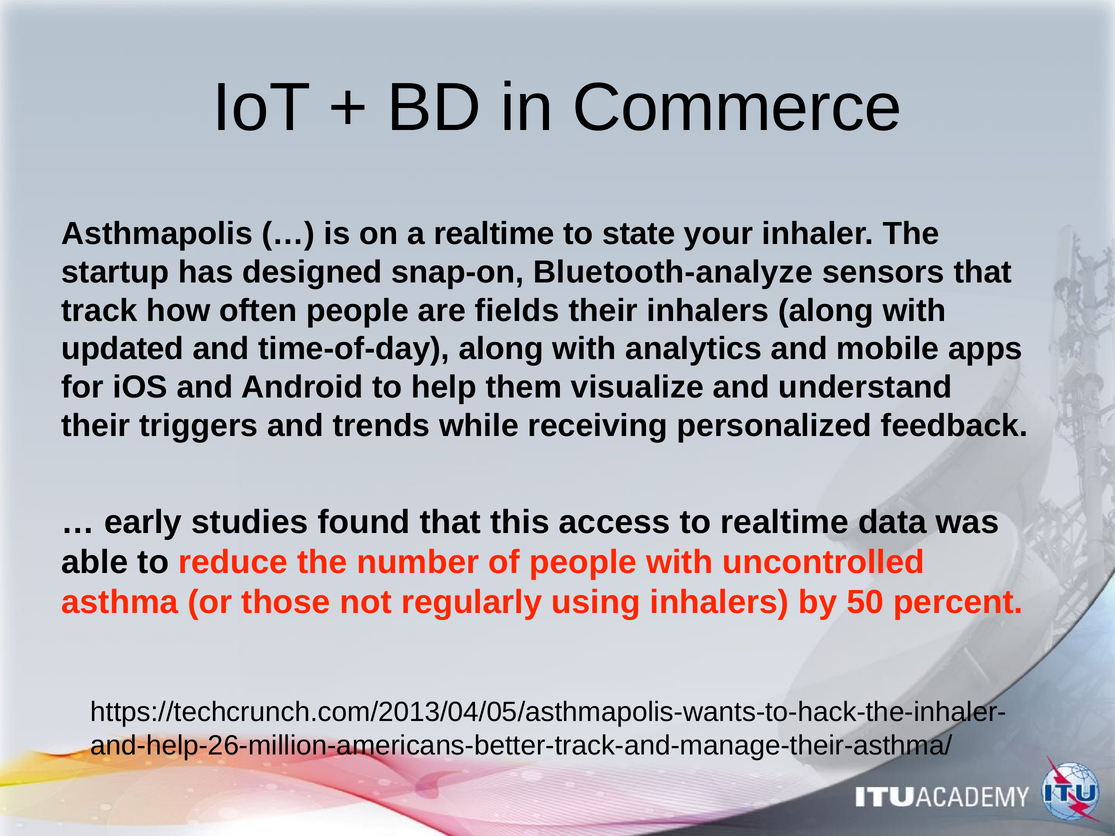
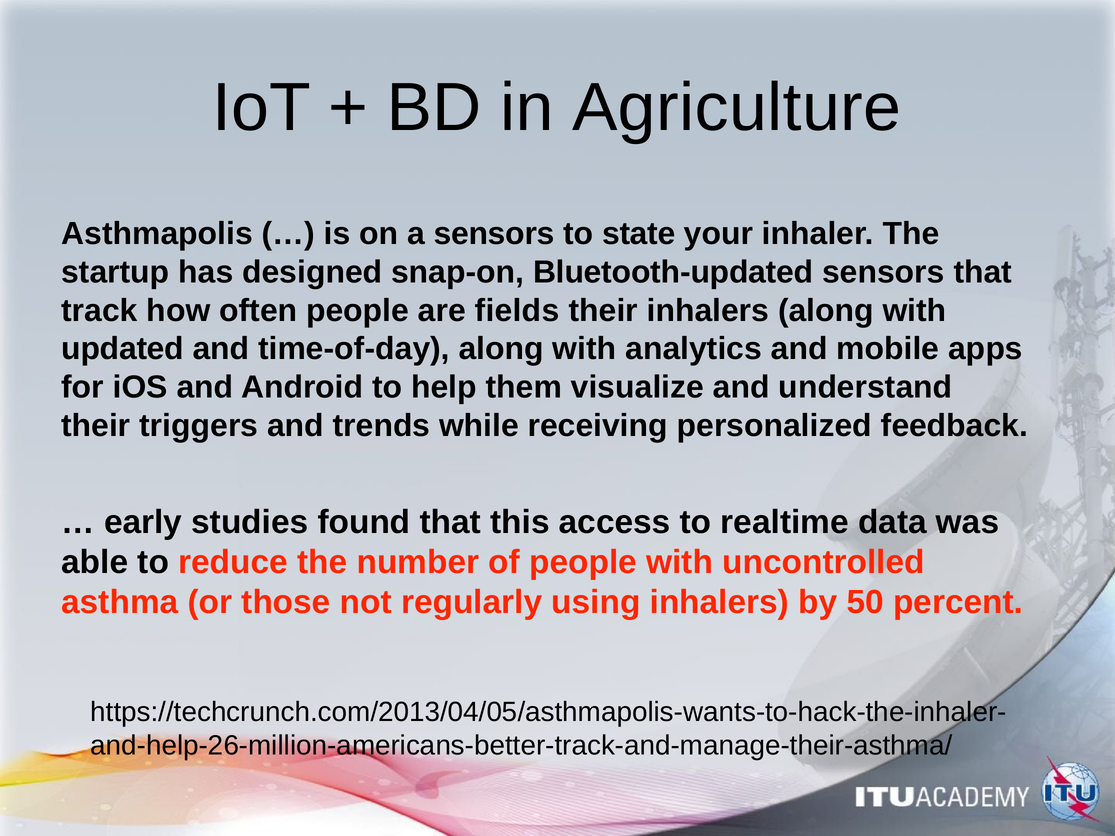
Commerce: Commerce -> Agriculture
a realtime: realtime -> sensors
Bluetooth-analyze: Bluetooth-analyze -> Bluetooth-updated
